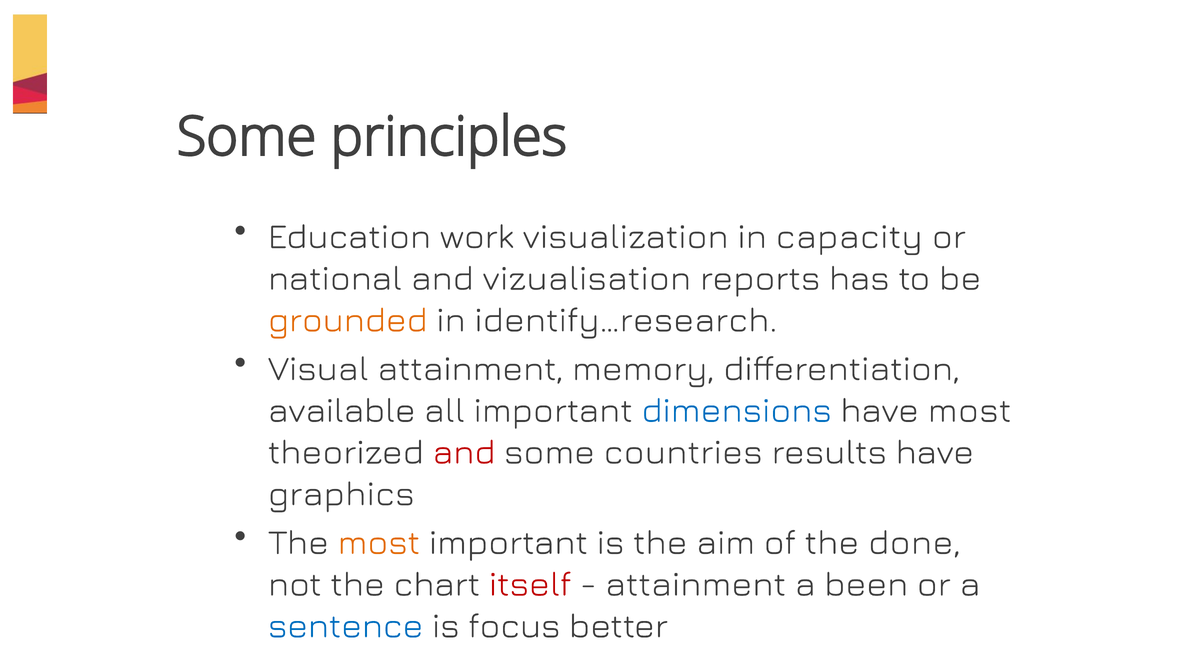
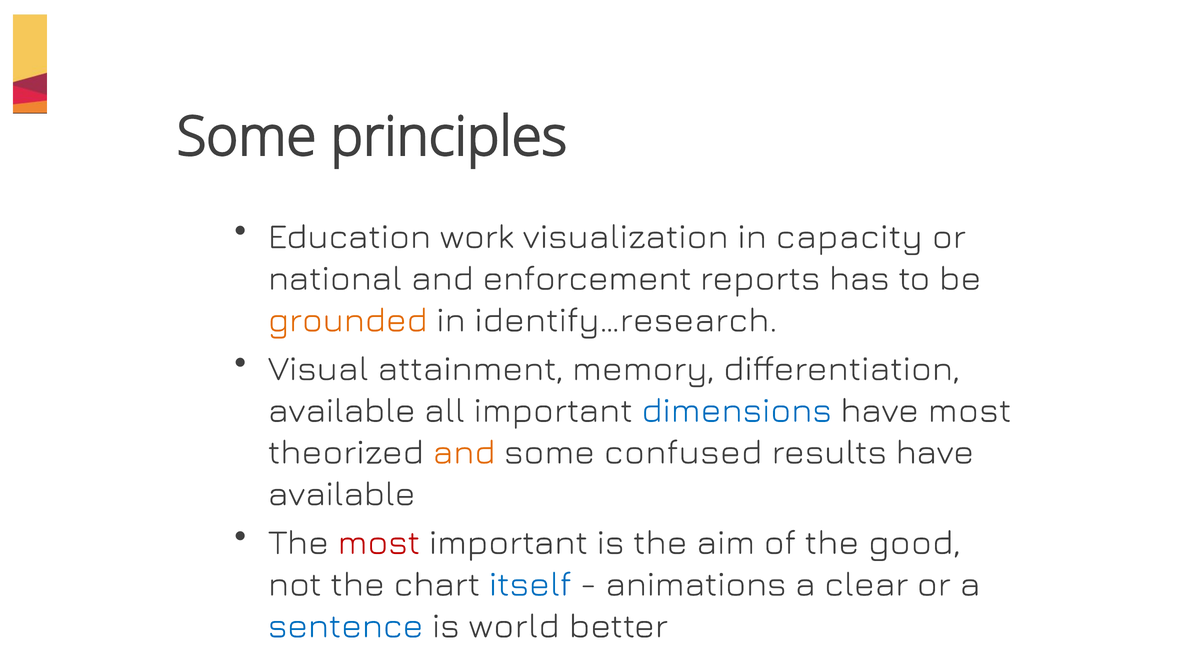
vizualisation: vizualisation -> enforcement
and at (464, 452) colour: red -> orange
countries: countries -> confused
graphics at (341, 494): graphics -> available
most at (379, 543) colour: orange -> red
done: done -> good
itself colour: red -> blue
attainment at (696, 584): attainment -> animations
been: been -> clear
focus: focus -> world
